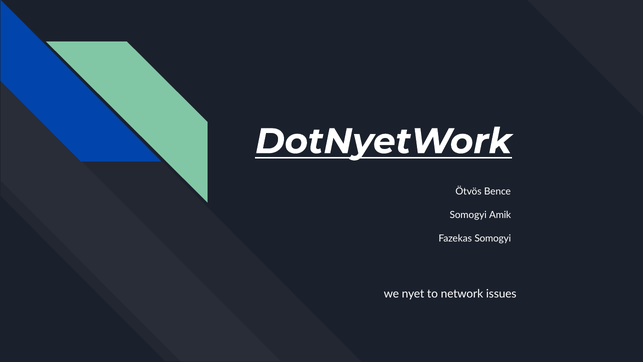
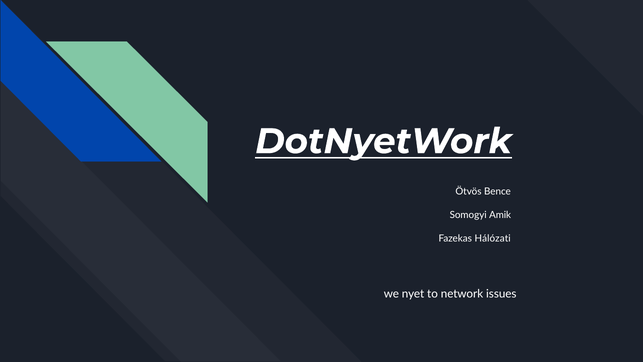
Fazekas Somogyi: Somogyi -> Hálózati
